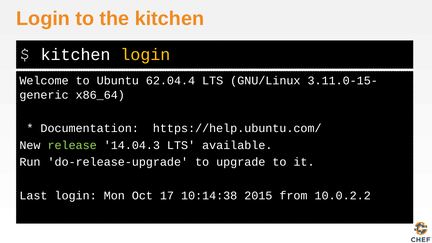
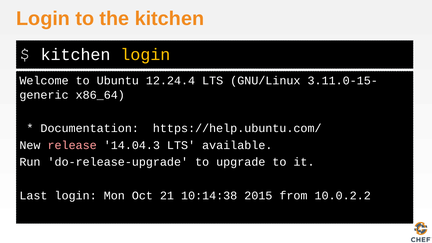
62.04.4: 62.04.4 -> 12.24.4
release colour: light green -> pink
17: 17 -> 21
